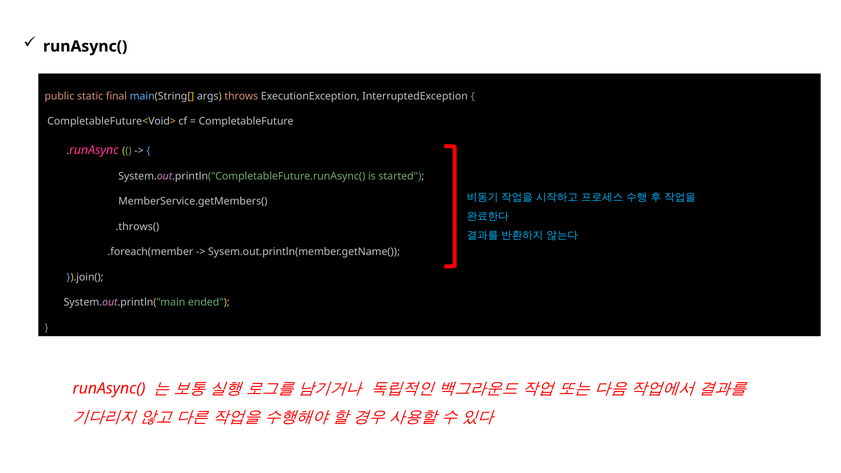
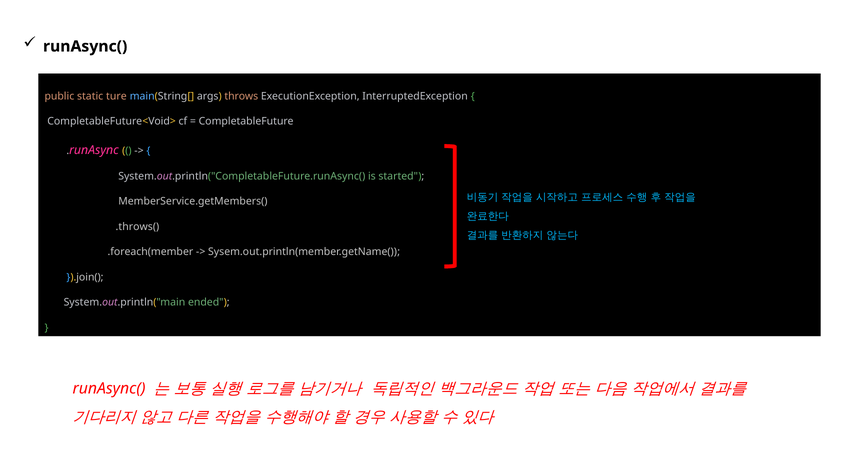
final: final -> ture
